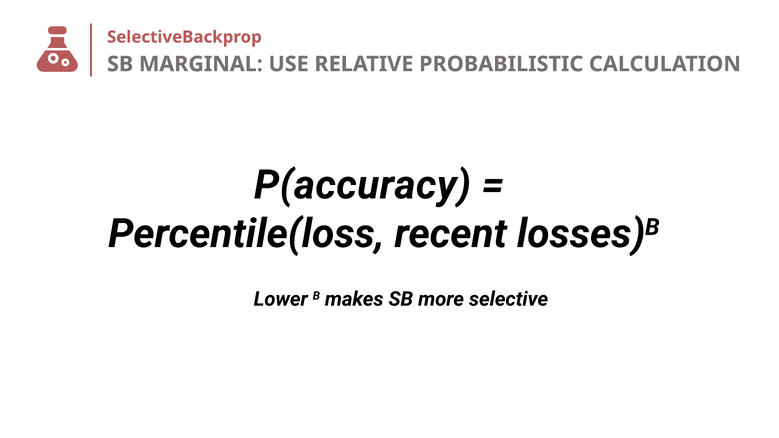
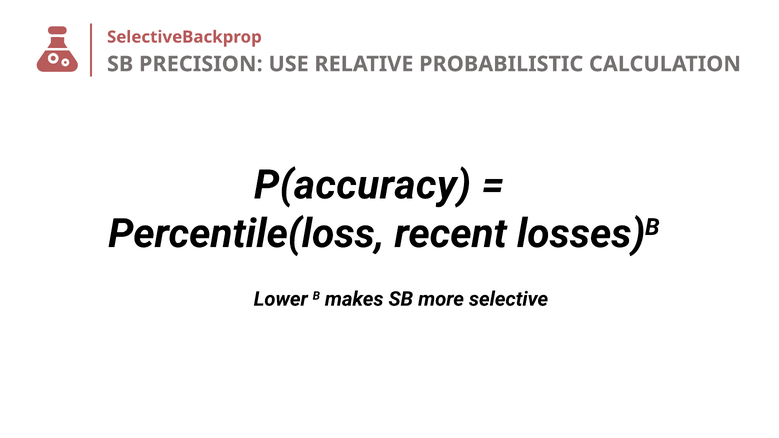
MARGINAL: MARGINAL -> PRECISION
